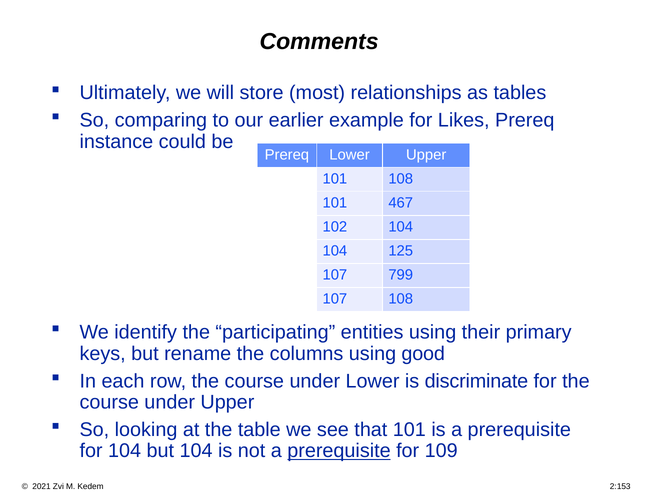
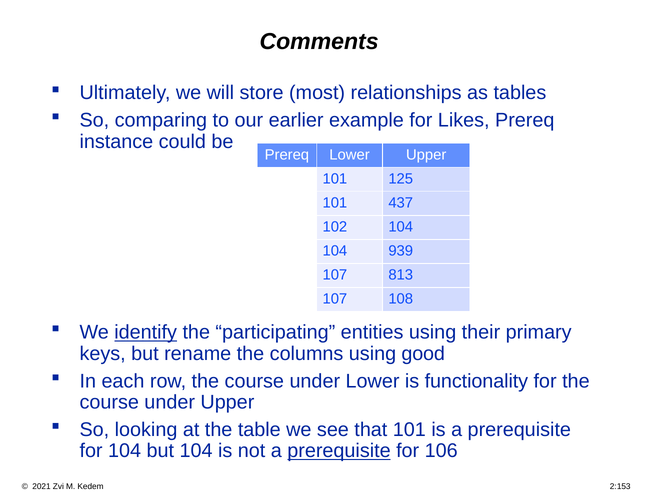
101 108: 108 -> 125
467: 467 -> 437
125: 125 -> 939
799: 799 -> 813
identify underline: none -> present
discriminate: discriminate -> functionality
109: 109 -> 106
